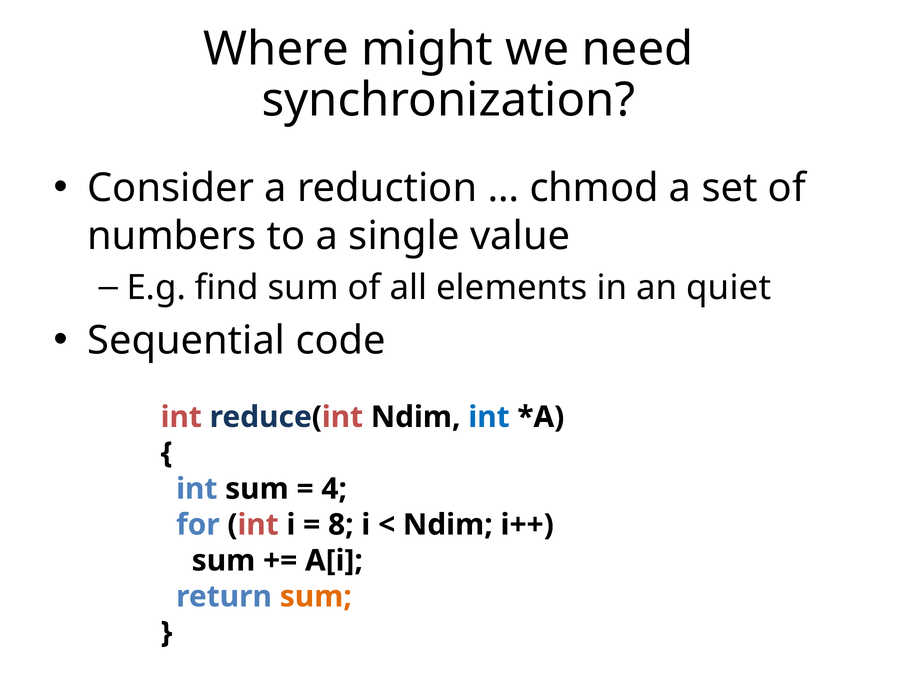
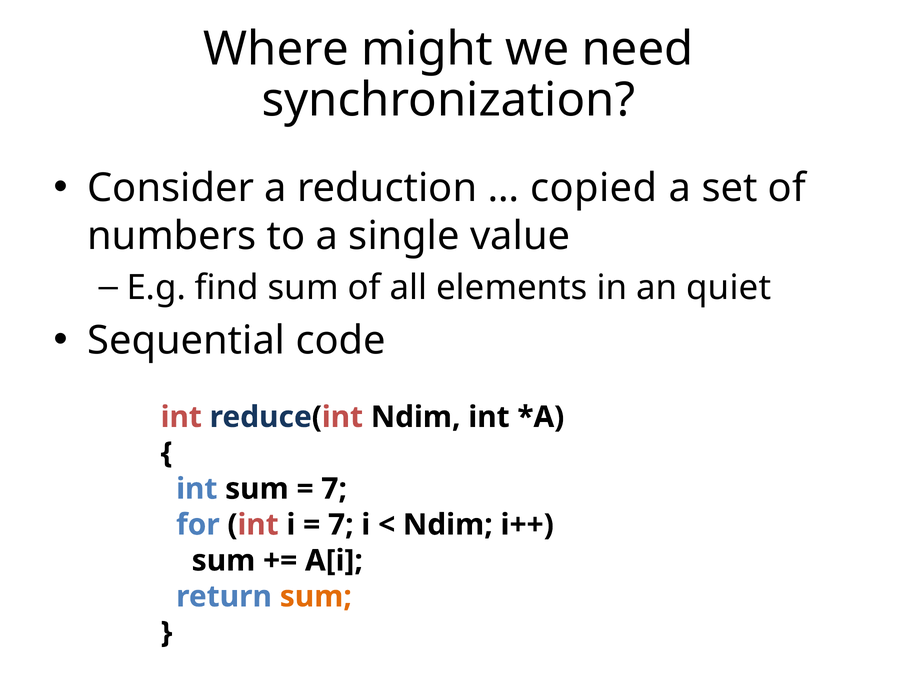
chmod: chmod -> copied
int at (489, 417) colour: blue -> black
4 at (334, 489): 4 -> 7
8 at (341, 525): 8 -> 7
